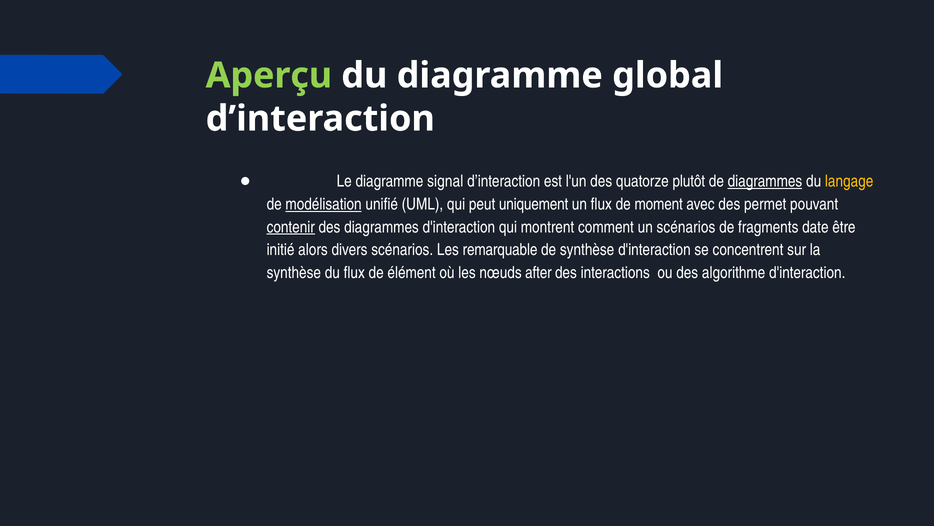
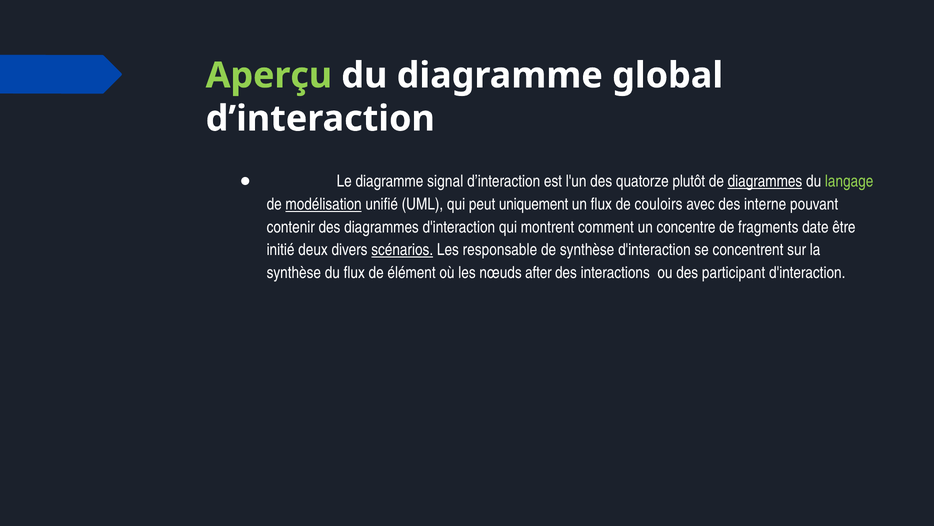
langage colour: yellow -> light green
moment: moment -> couloirs
permet: permet -> interne
contenir underline: present -> none
un scénarios: scénarios -> concentre
alors: alors -> deux
scénarios at (402, 250) underline: none -> present
remarquable: remarquable -> responsable
algorithme: algorithme -> participant
